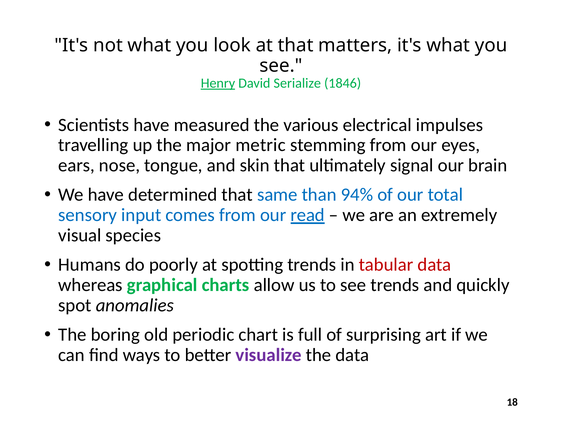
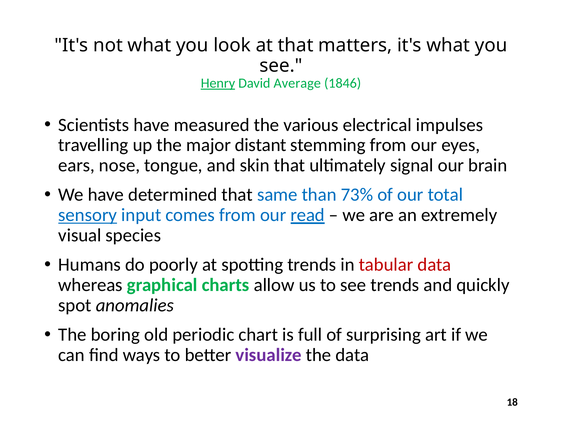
Serialize: Serialize -> Average
metric: metric -> distant
94%: 94% -> 73%
sensory underline: none -> present
